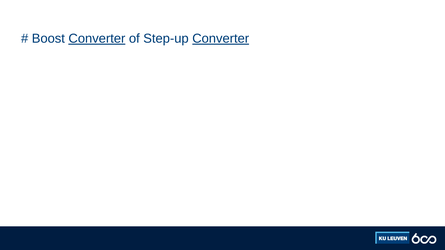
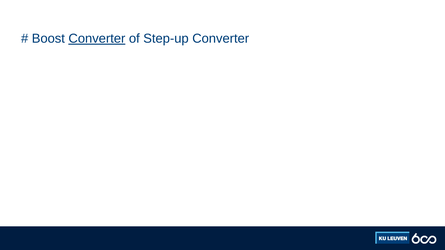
Converter at (221, 39) underline: present -> none
